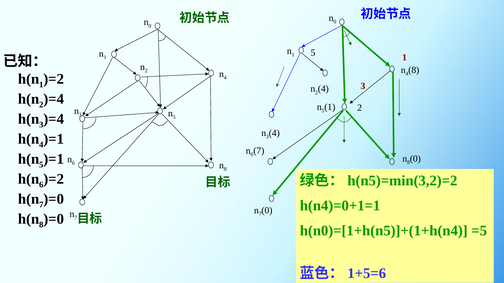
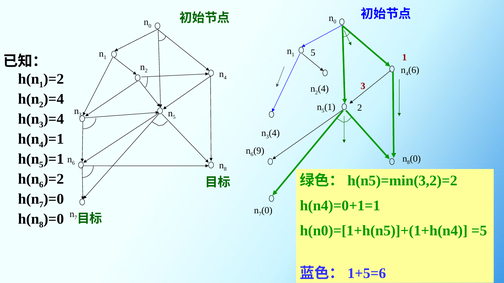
8 at (414, 70): 8 -> 6
7 at (259, 151): 7 -> 9
